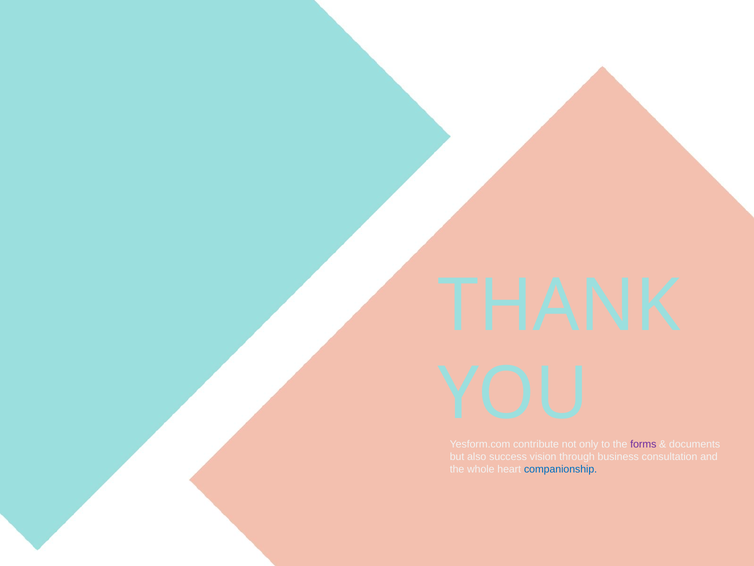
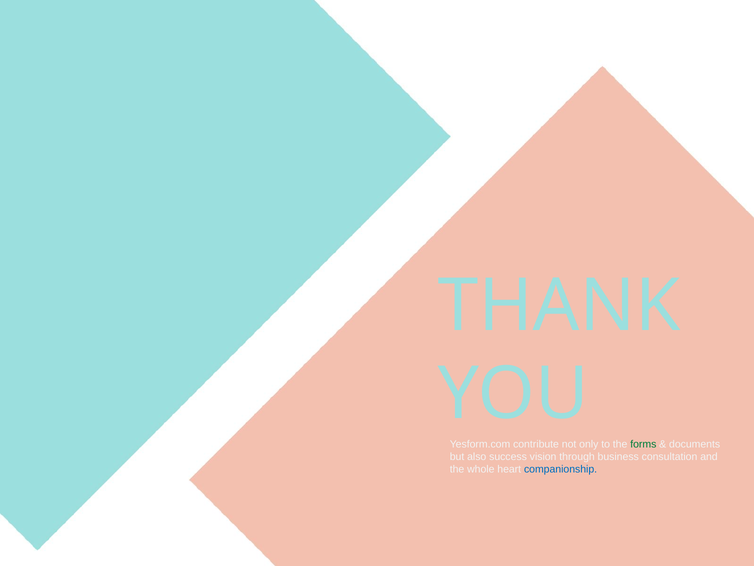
forms colour: purple -> green
